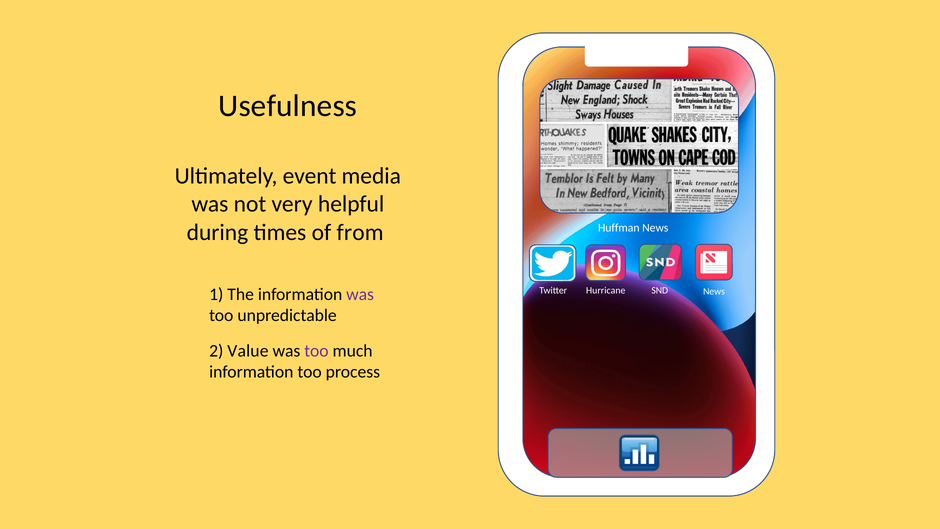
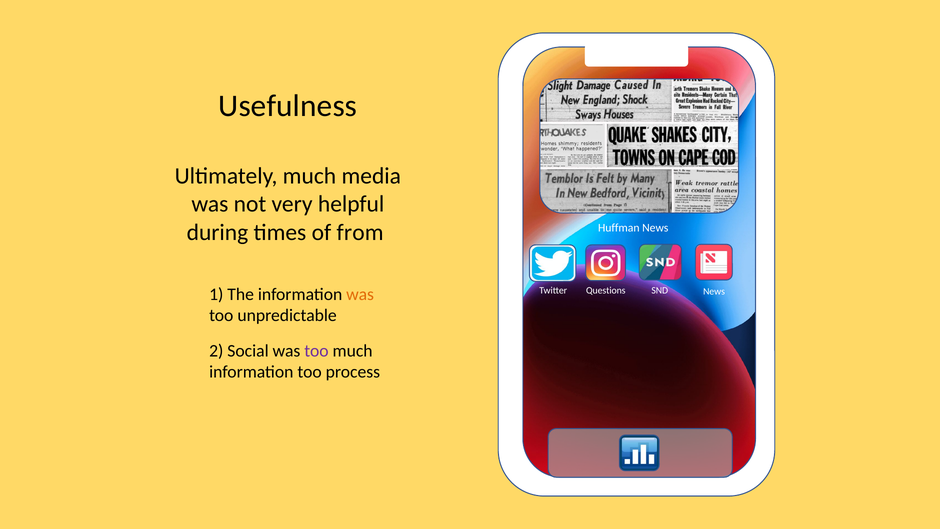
Ultimately event: event -> much
Hurricane: Hurricane -> Questions
was at (360, 294) colour: purple -> orange
Value: Value -> Social
